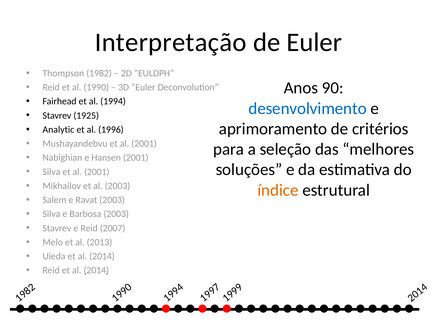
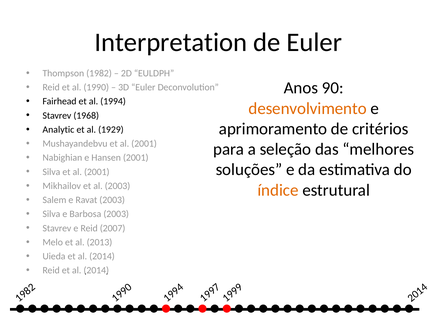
Interpretação: Interpretação -> Interpretation
desenvolvimento colour: blue -> orange
1925: 1925 -> 1968
1996: 1996 -> 1929
